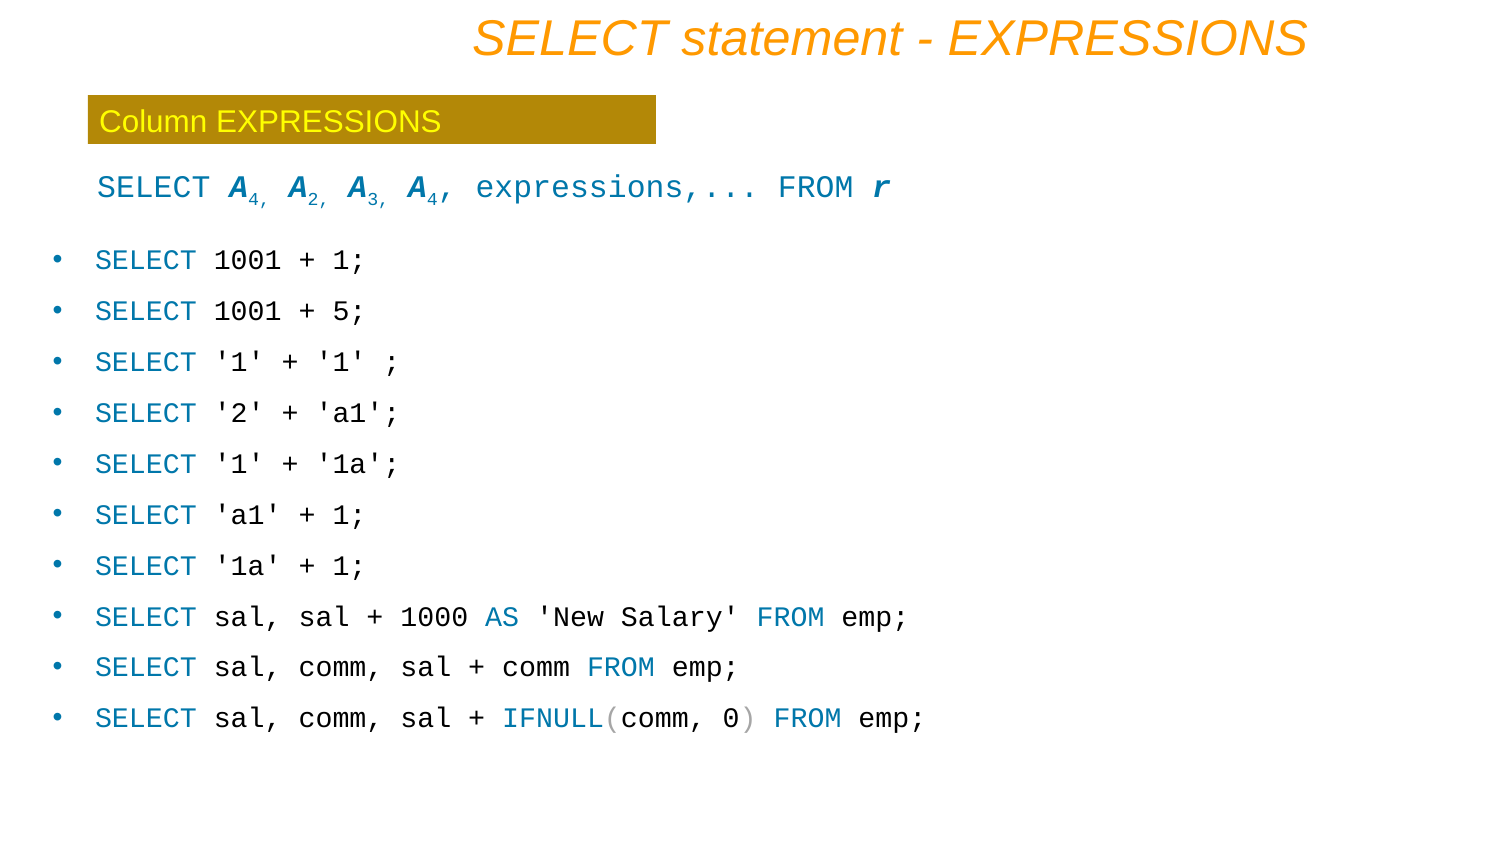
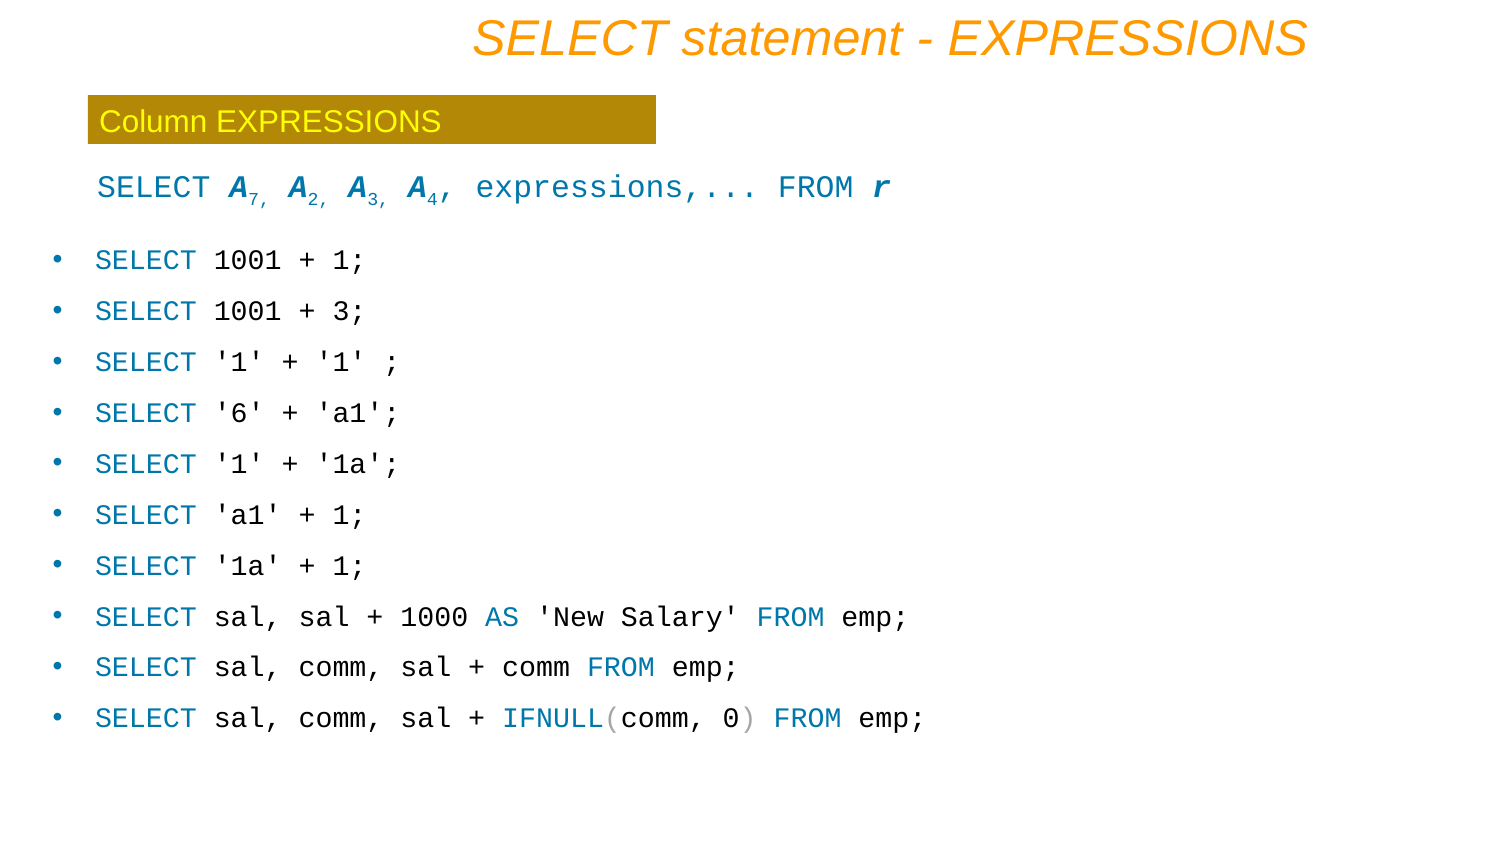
4 at (259, 199): 4 -> 7
5 at (349, 312): 5 -> 3
SELECT 2: 2 -> 6
